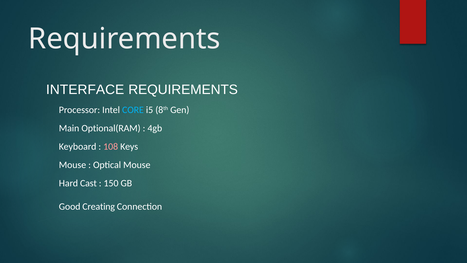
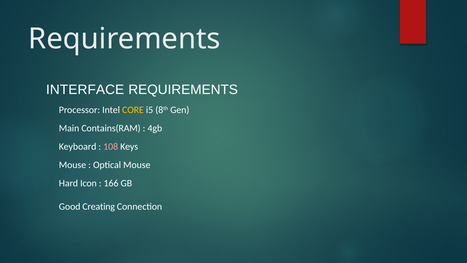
CORE colour: light blue -> yellow
Optional(RAM: Optional(RAM -> Contains(RAM
Cast: Cast -> Icon
150: 150 -> 166
